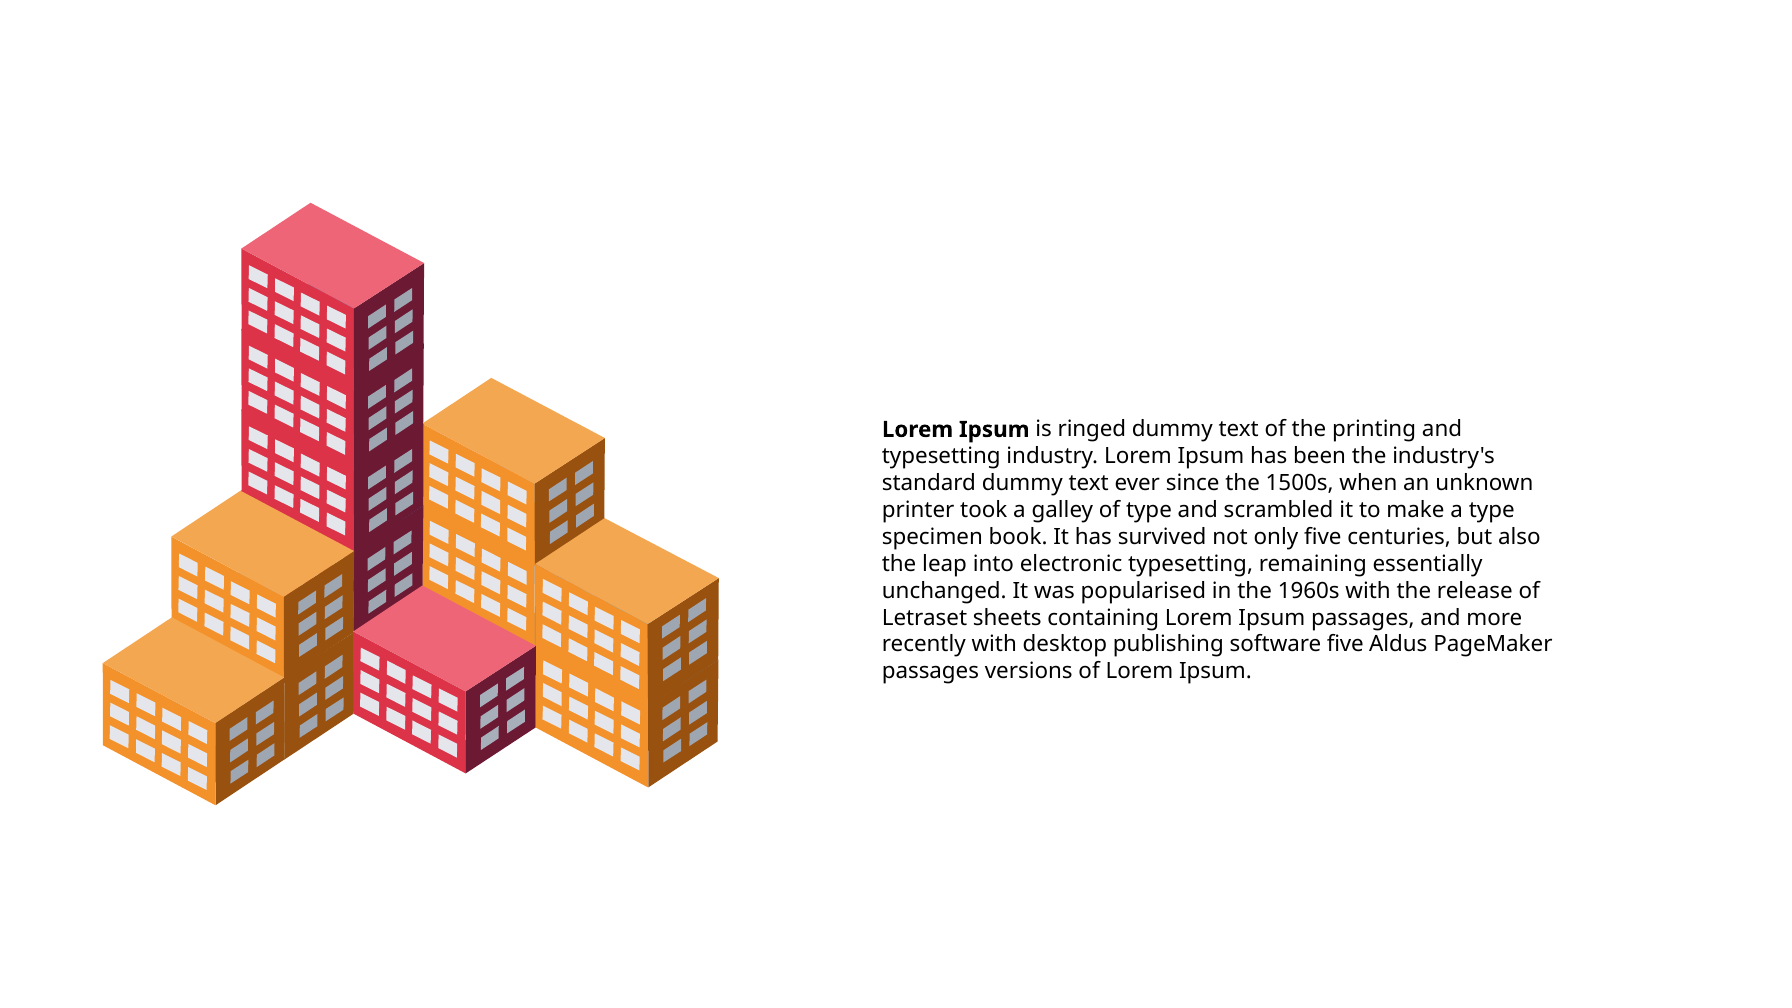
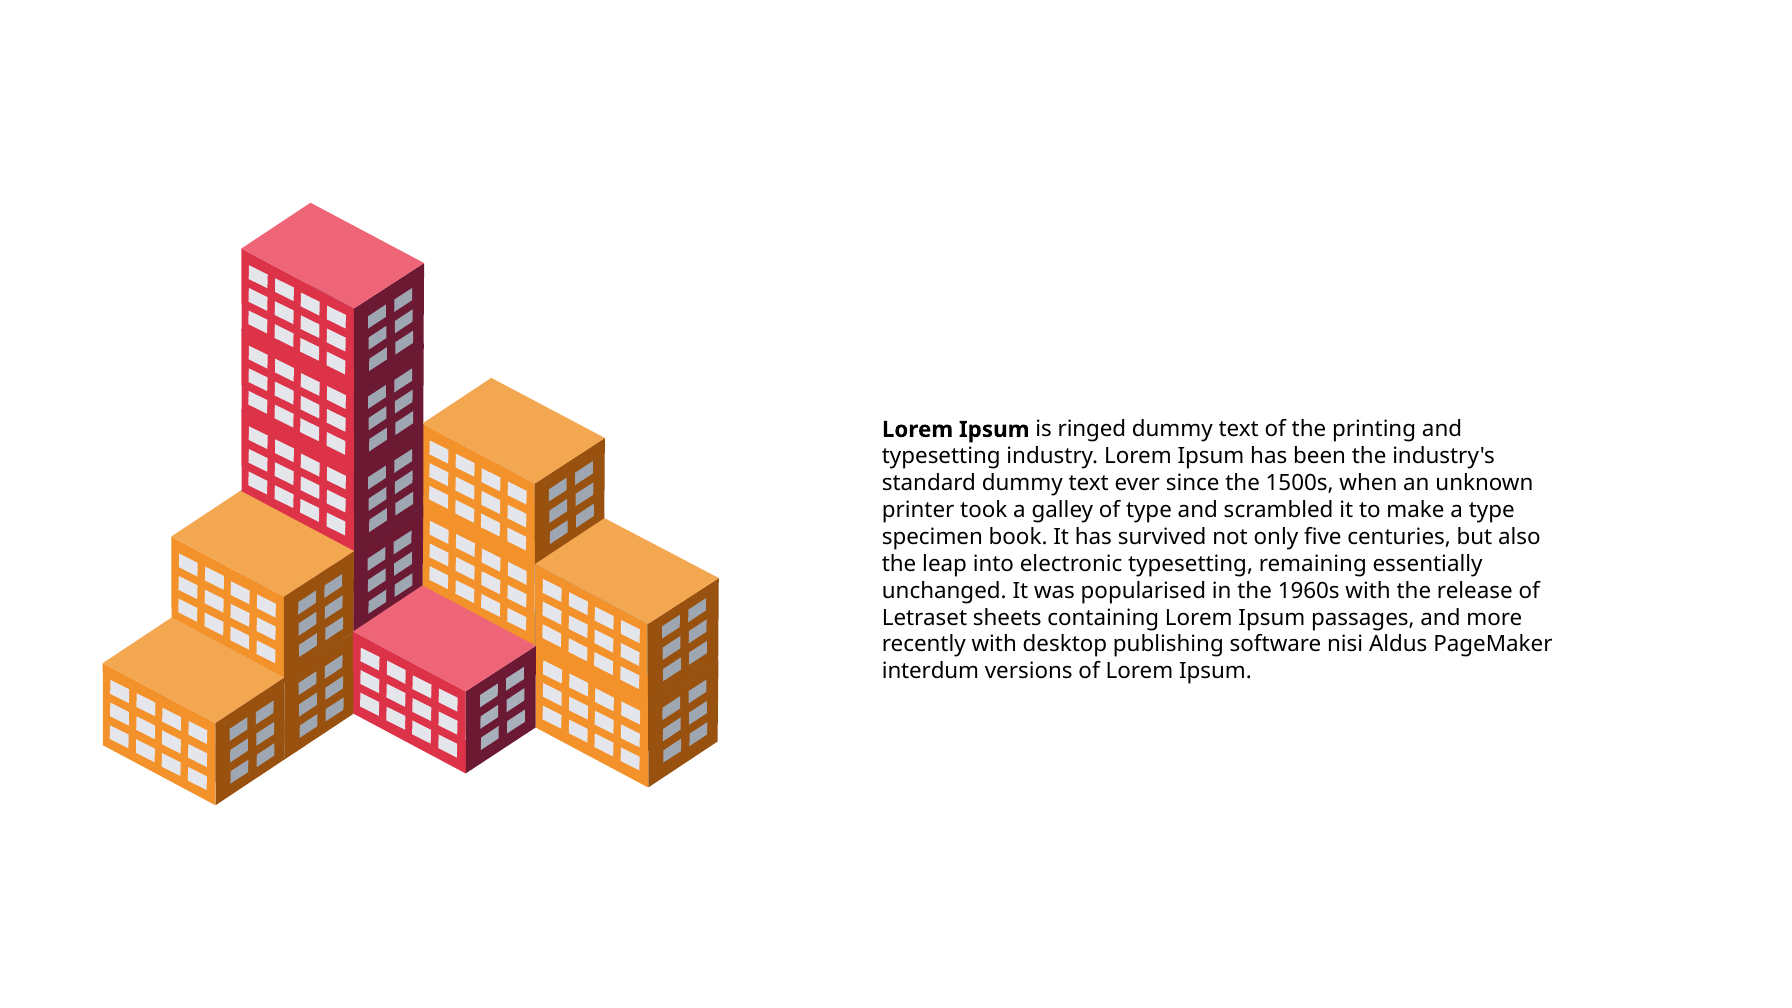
software five: five -> nisi
passages at (930, 671): passages -> interdum
